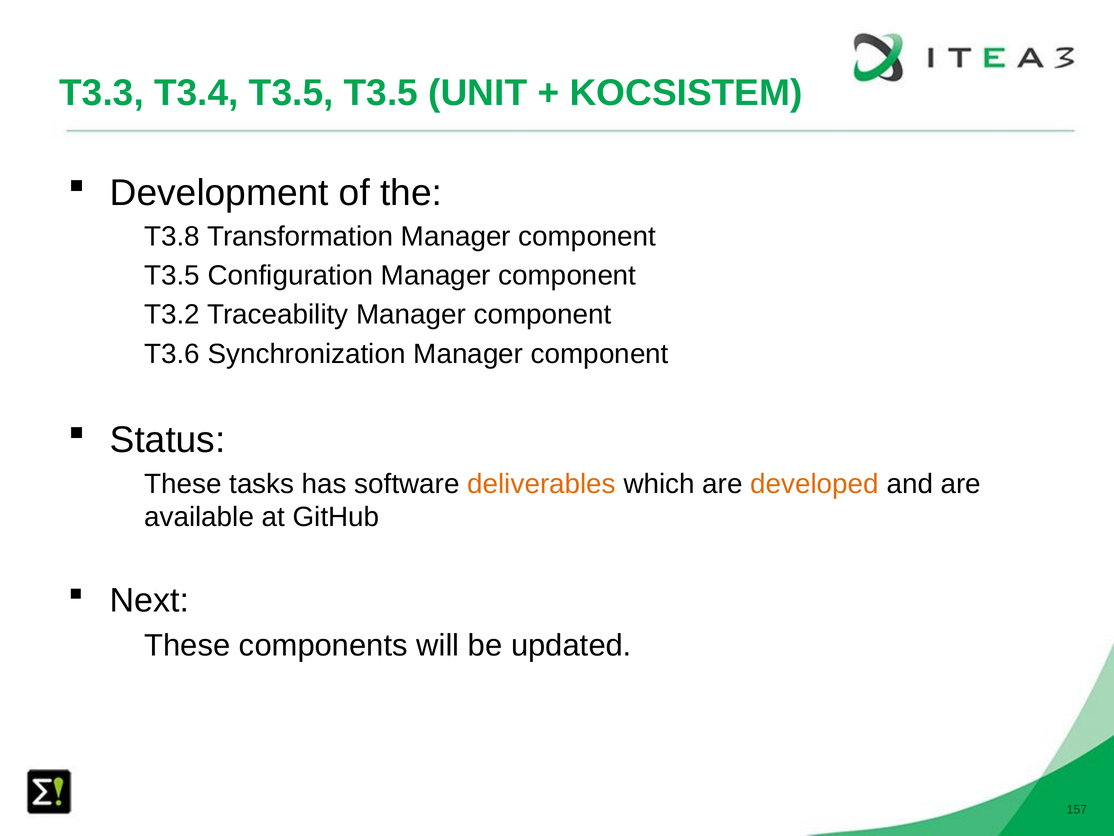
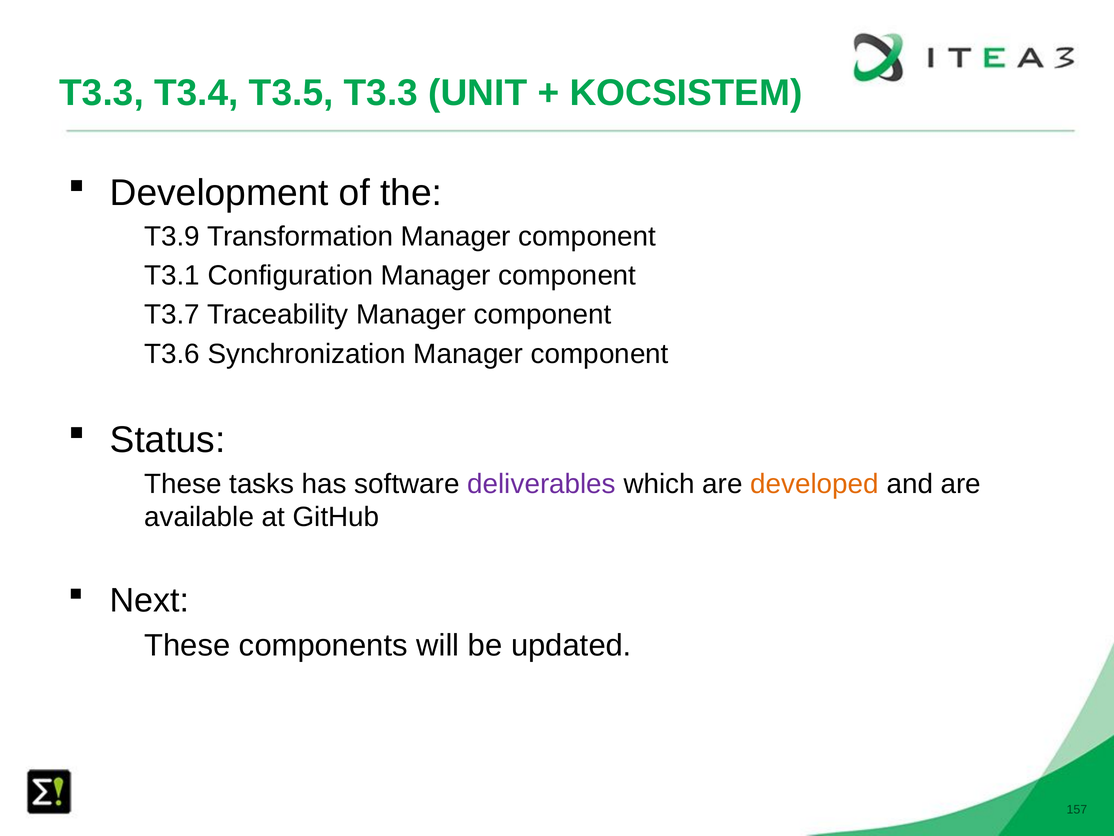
T3.5 T3.5: T3.5 -> T3.3
T3.8: T3.8 -> T3.9
T3.5 at (172, 276): T3.5 -> T3.1
T3.2: T3.2 -> T3.7
deliverables colour: orange -> purple
